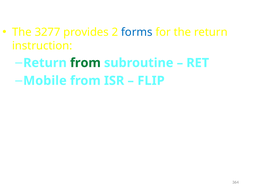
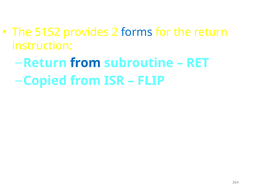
3277: 3277 -> 5152
from at (85, 63) colour: green -> blue
Mobile: Mobile -> Copied
